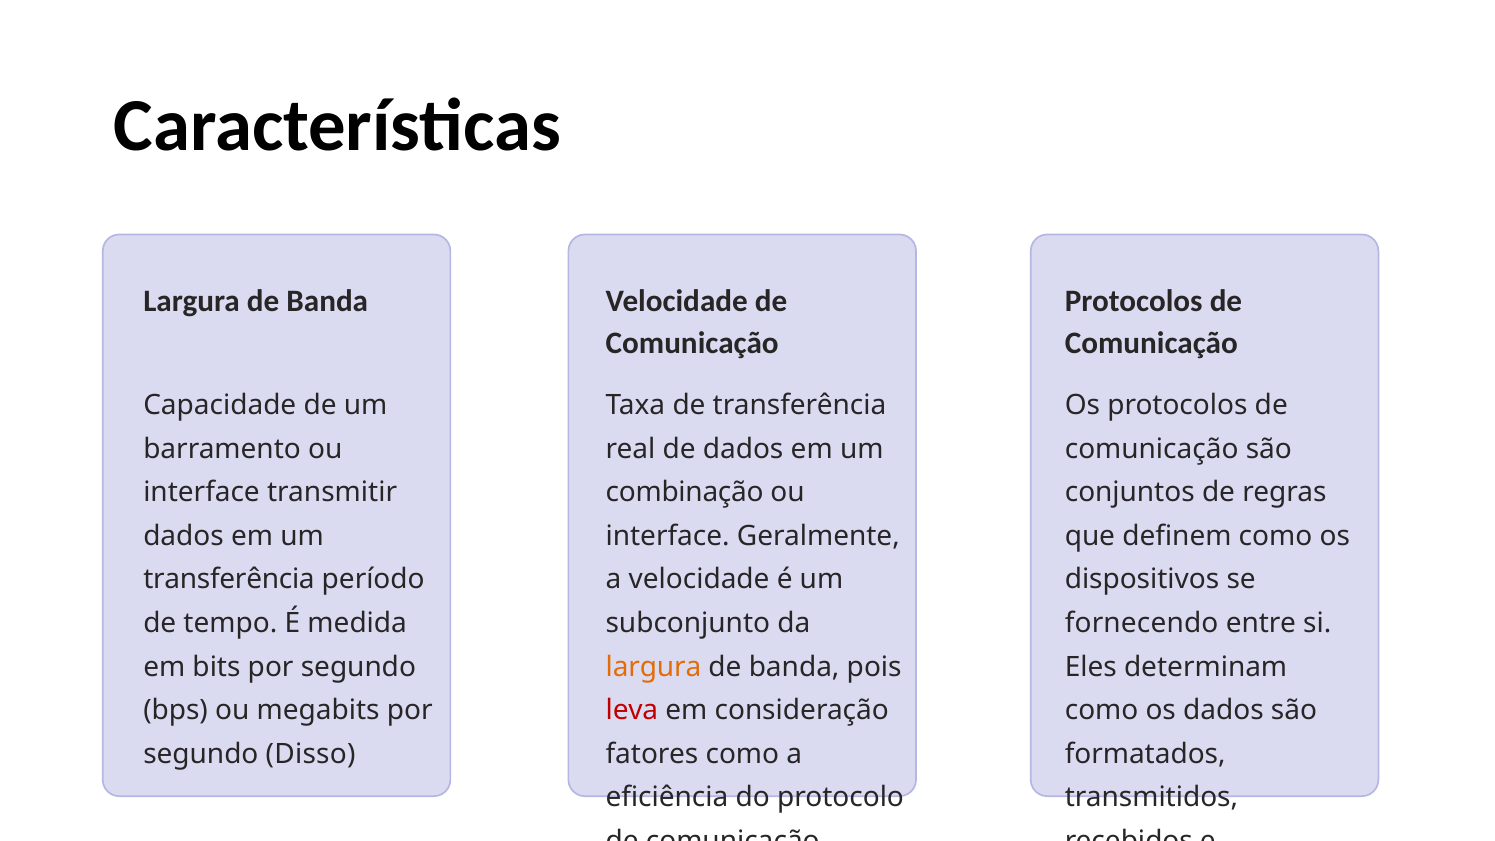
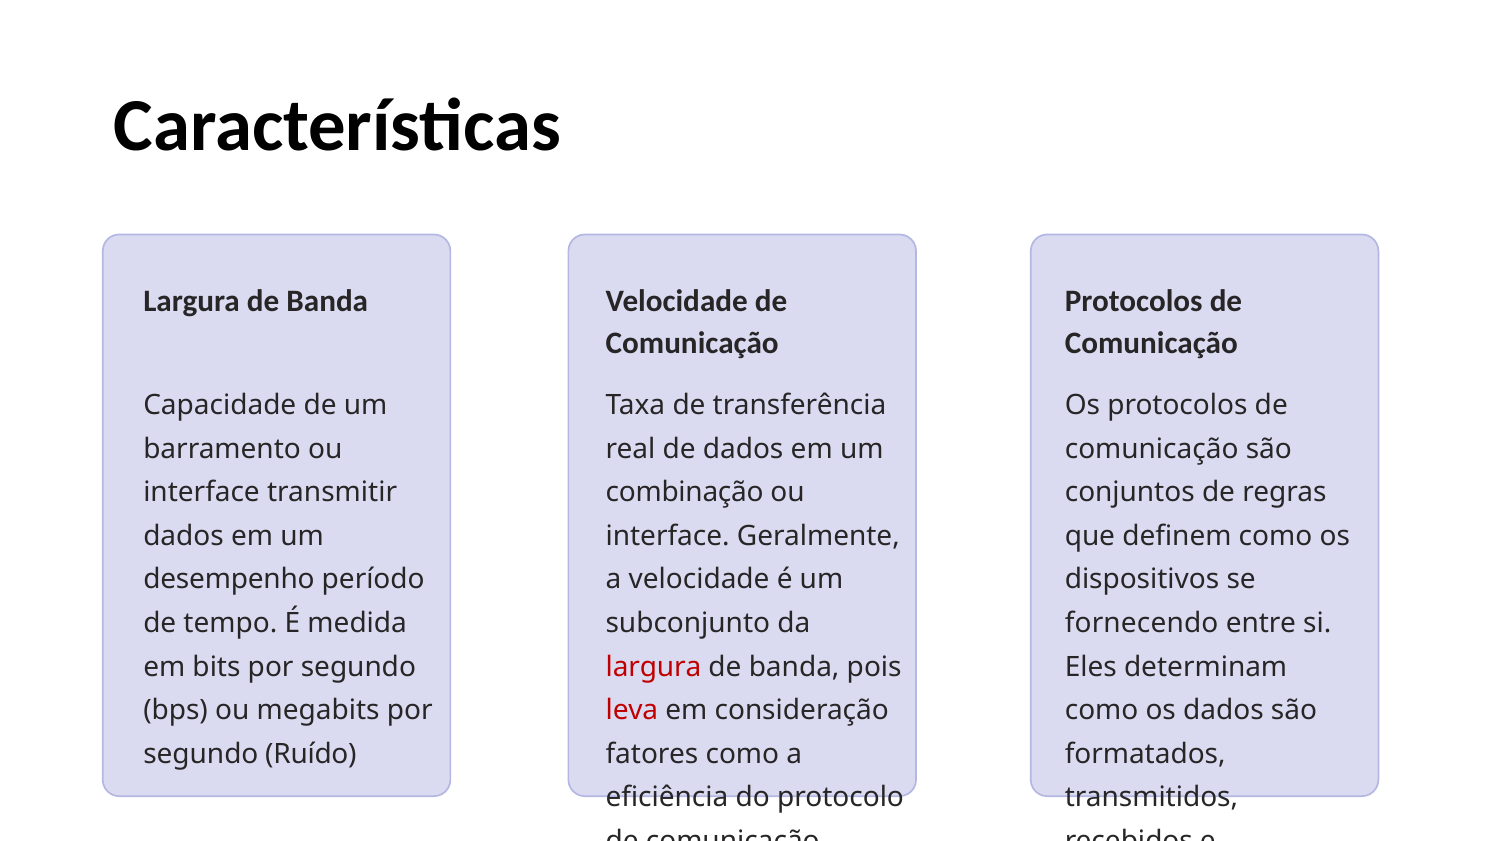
transferência at (229, 580): transferência -> desempenho
largura at (654, 667) colour: orange -> red
Disso: Disso -> Ruído
